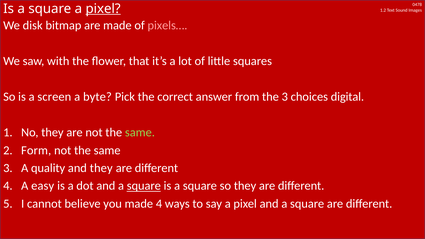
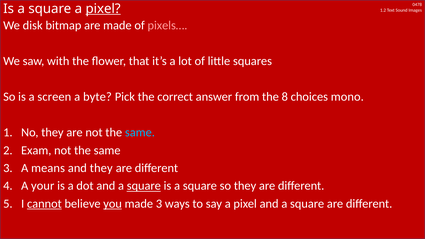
the 3: 3 -> 8
digital: digital -> mono
same at (140, 132) colour: light green -> light blue
Form: Form -> Exam
quality: quality -> means
easy: easy -> your
cannot underline: none -> present
you underline: none -> present
made 4: 4 -> 3
